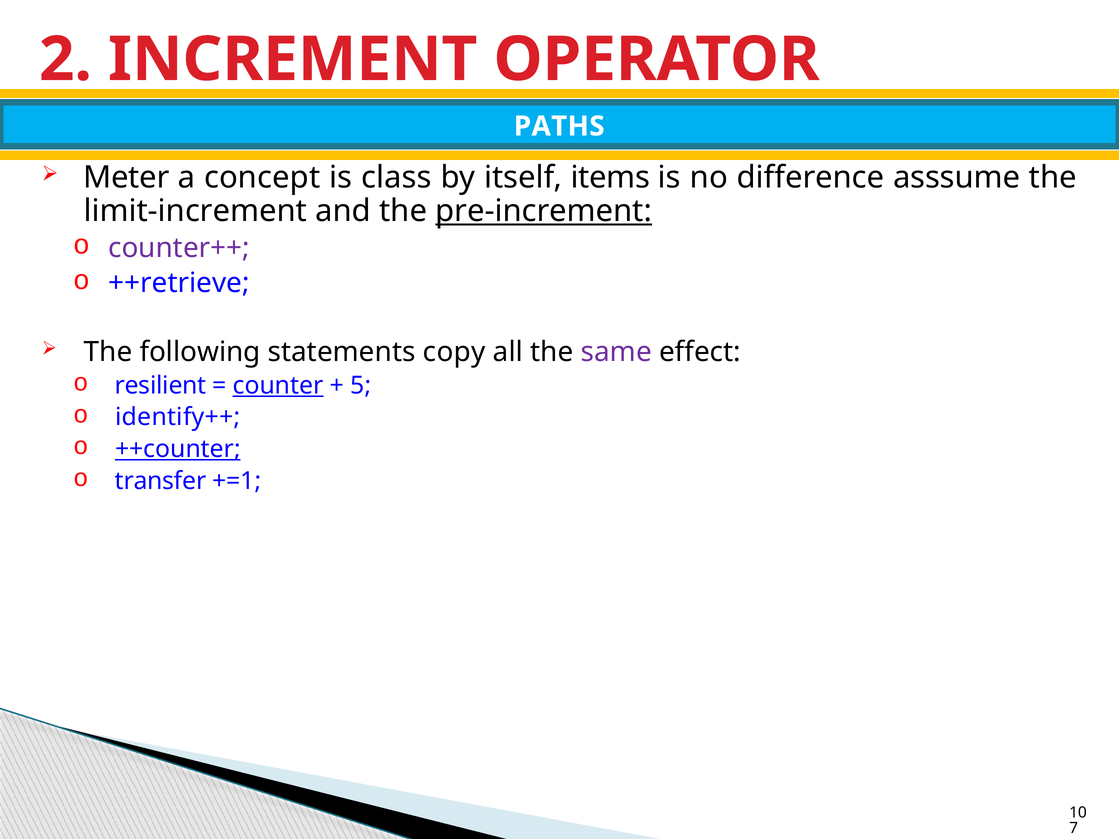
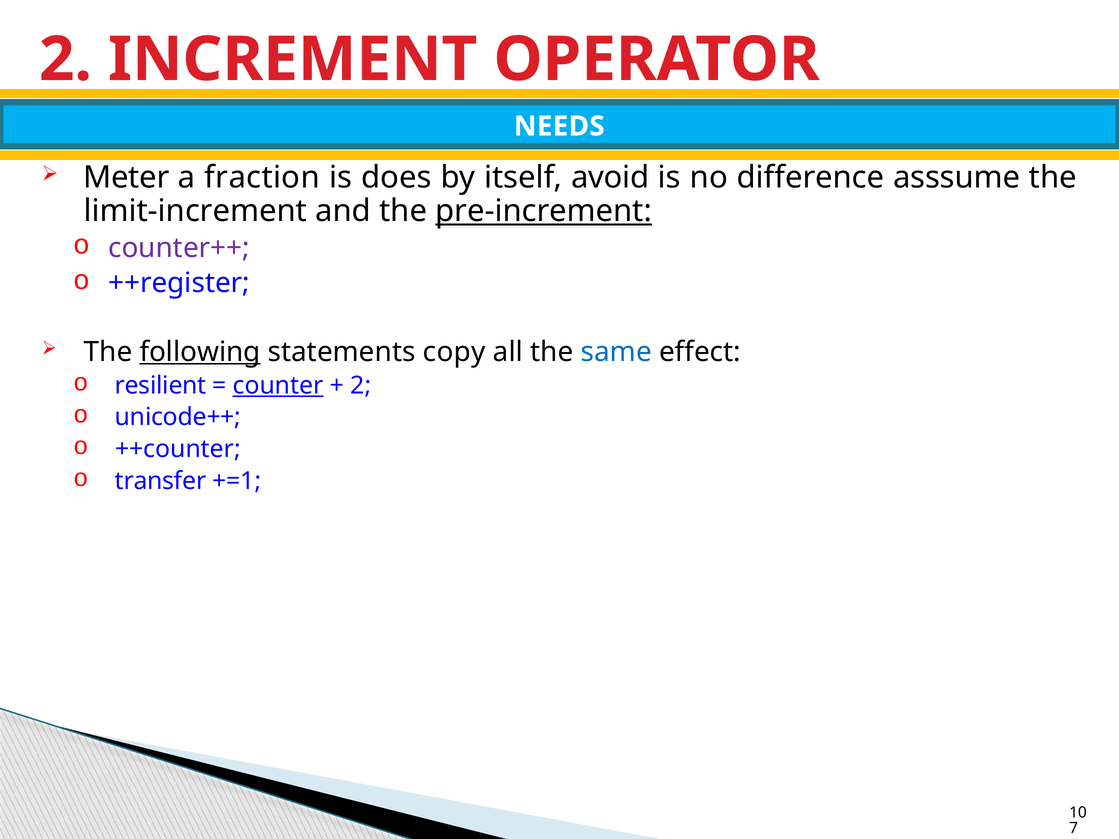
PATHS: PATHS -> NEEDS
concept: concept -> fraction
class: class -> does
items: items -> avoid
++retrieve: ++retrieve -> ++register
following underline: none -> present
same colour: purple -> blue
5 at (361, 385): 5 -> 2
identify++: identify++ -> unicode++
++counter underline: present -> none
